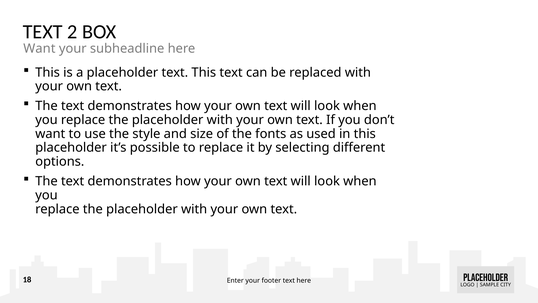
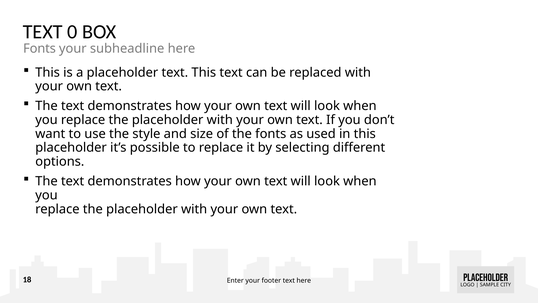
2: 2 -> 0
Want at (39, 48): Want -> Fonts
